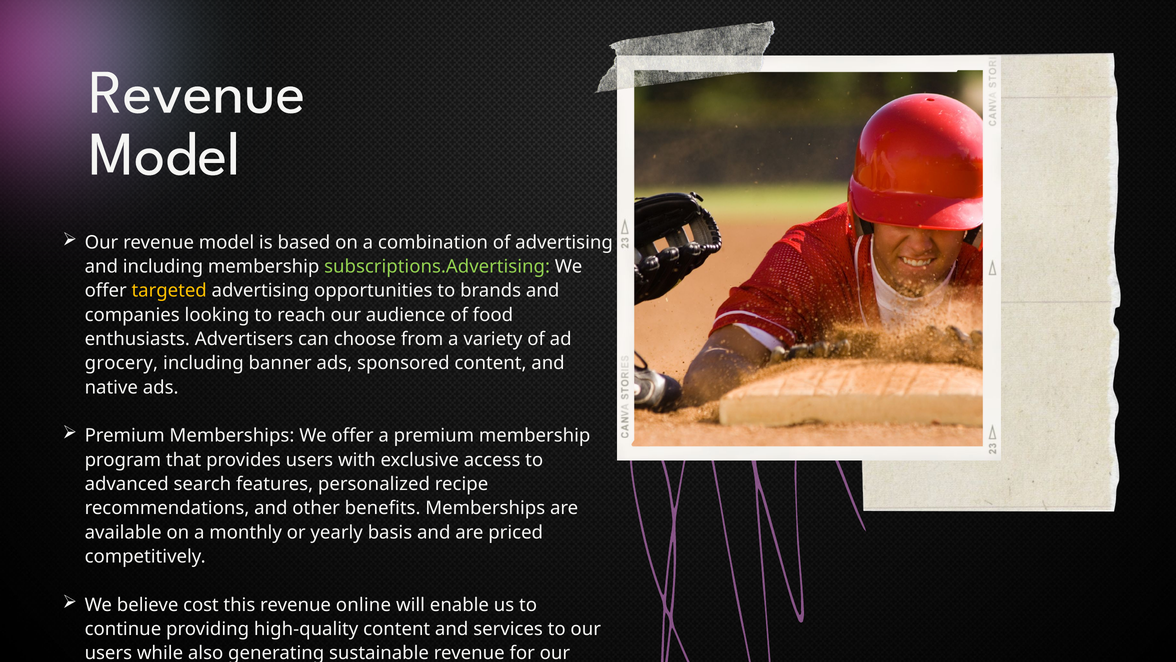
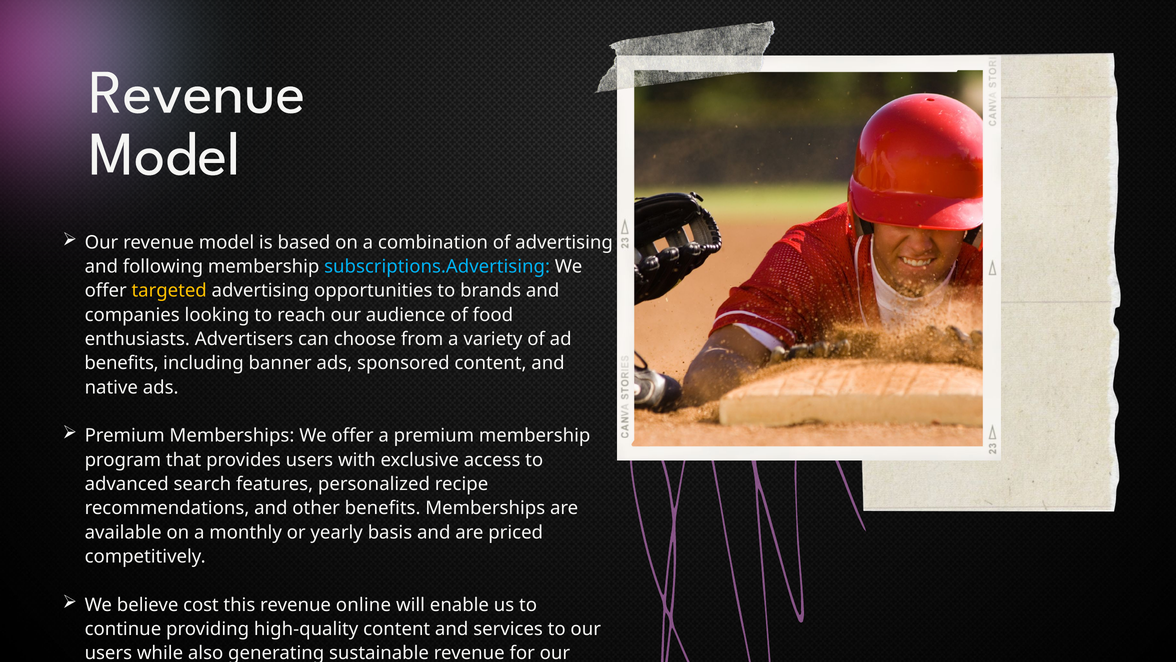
and including: including -> following
subscriptions.Advertising colour: light green -> light blue
grocery at (121, 363): grocery -> benefits
